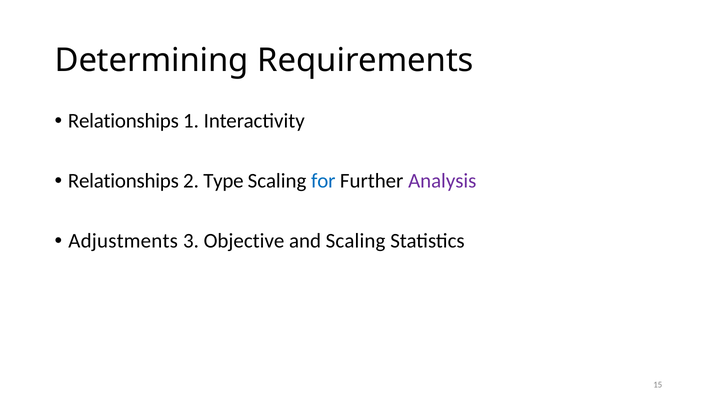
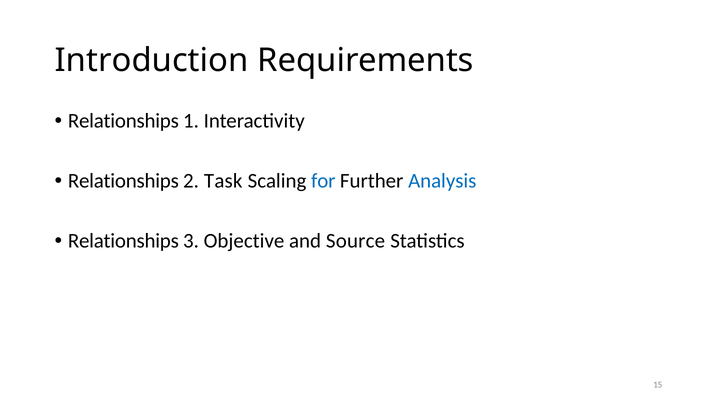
Determining: Determining -> Introduction
Type: Type -> Task
Analysis colour: purple -> blue
Adjustments at (123, 241): Adjustments -> Relationships
and Scaling: Scaling -> Source
